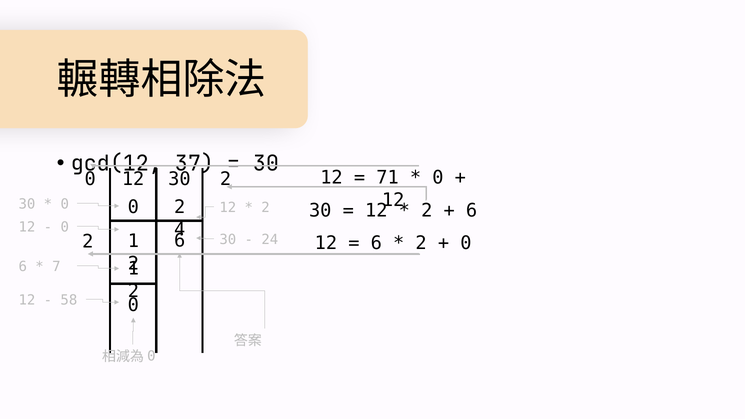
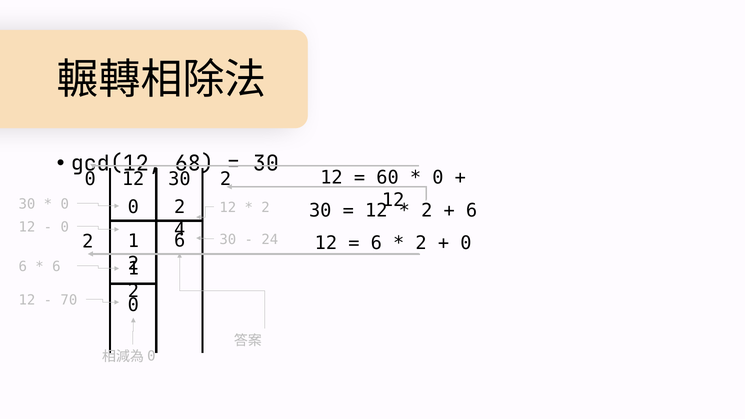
37: 37 -> 68
71: 71 -> 60
7 at (56, 266): 7 -> 6
58: 58 -> 70
